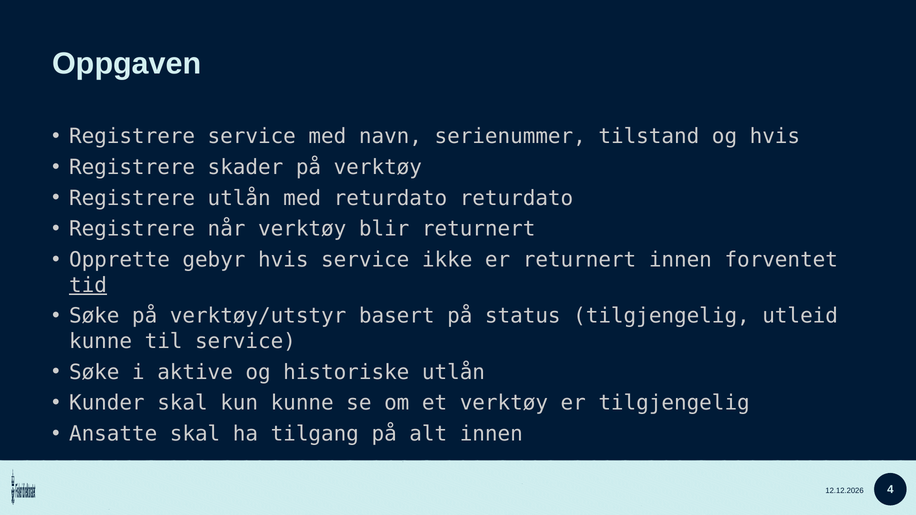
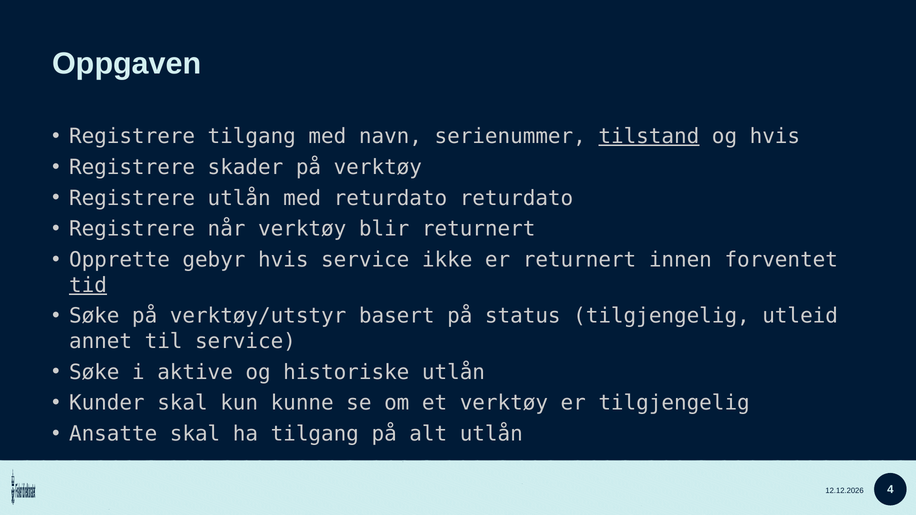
Registrere service: service -> tilgang
tilstand underline: none -> present
kunne at (101, 341): kunne -> annet
alt innen: innen -> utlån
